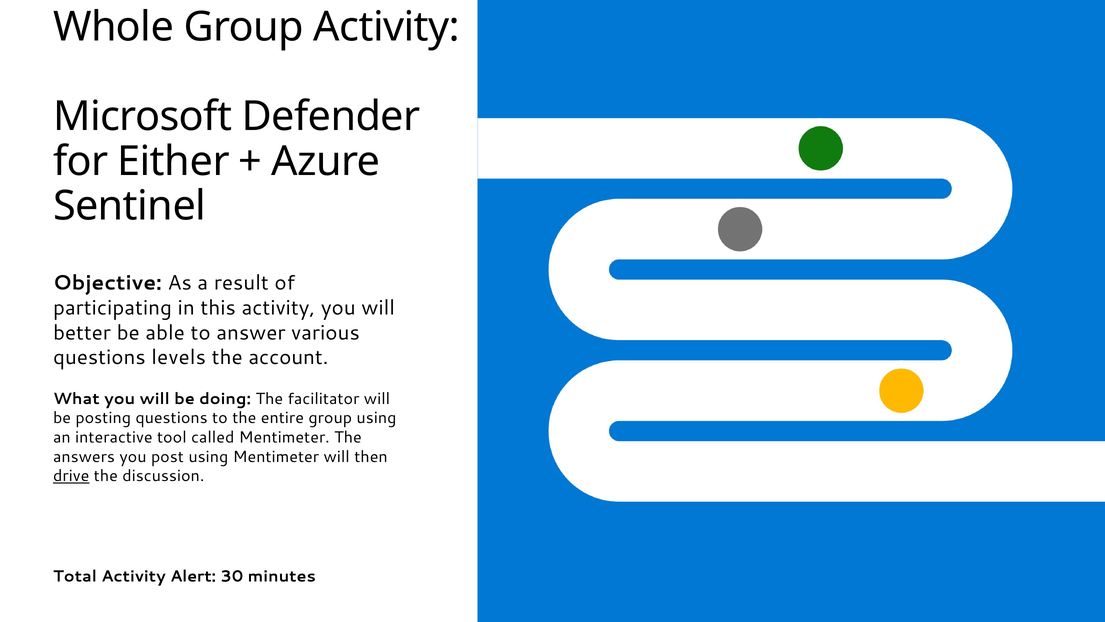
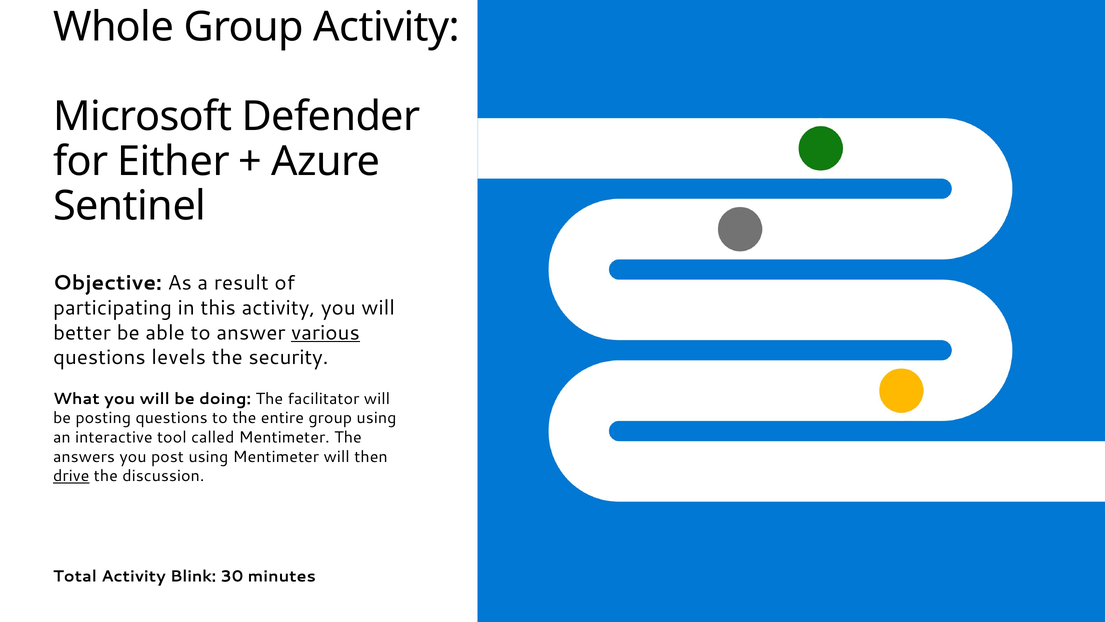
various underline: none -> present
account: account -> security
Alert: Alert -> Blink
